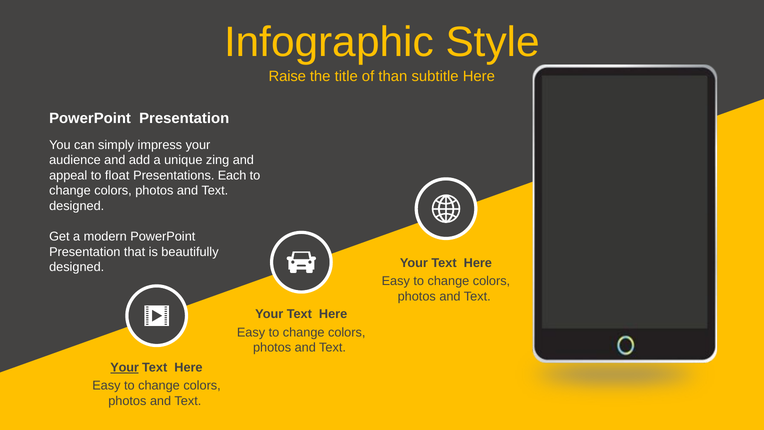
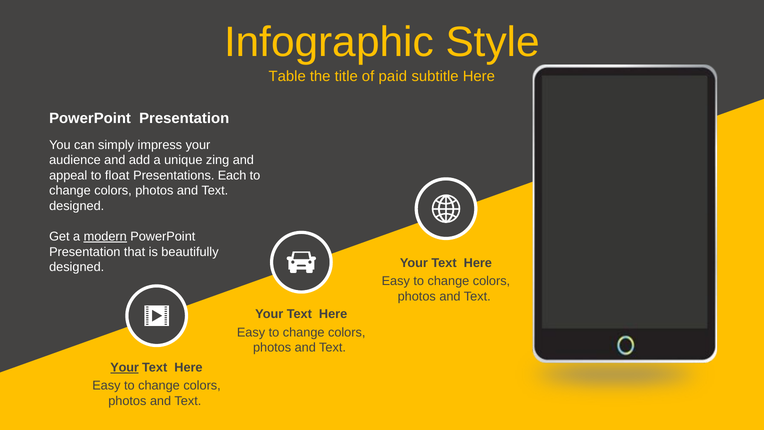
Raise: Raise -> Table
than: than -> paid
modern underline: none -> present
